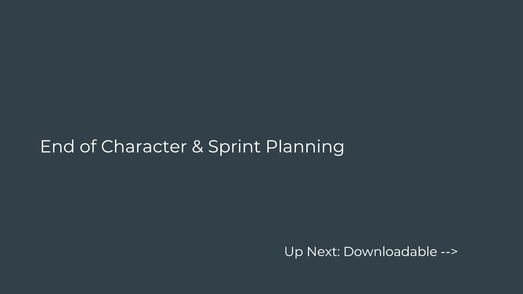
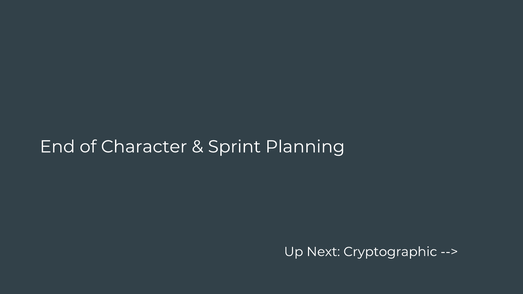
Downloadable: Downloadable -> Cryptographic
